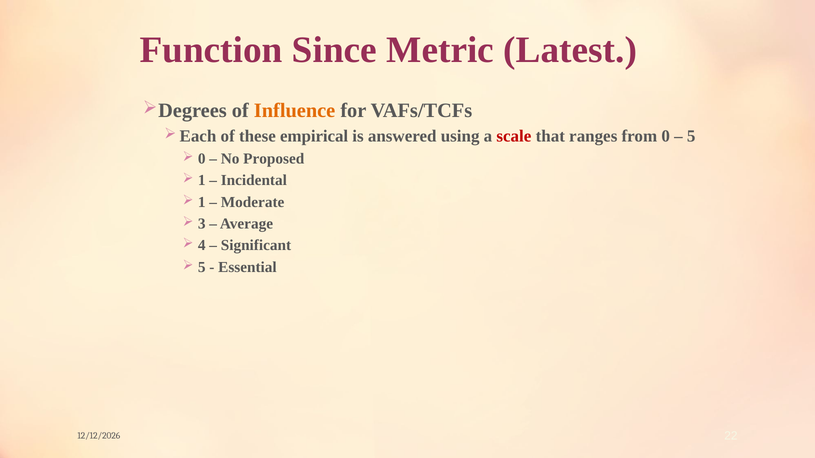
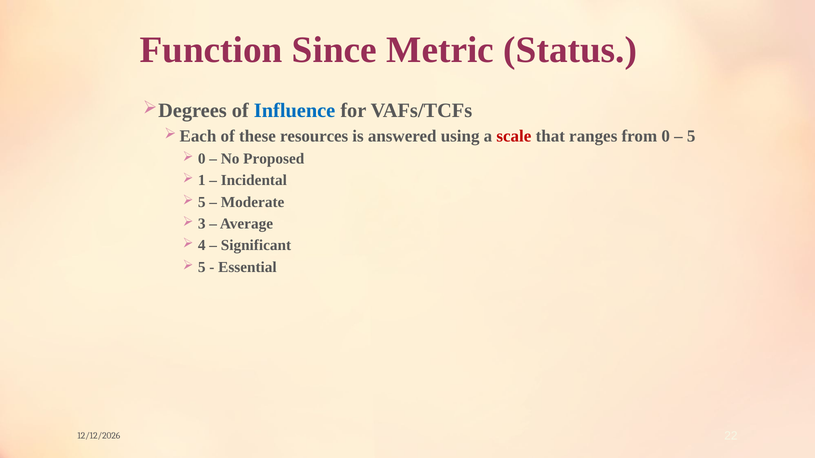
Latest: Latest -> Status
Influence colour: orange -> blue
empirical: empirical -> resources
1 at (202, 202): 1 -> 5
